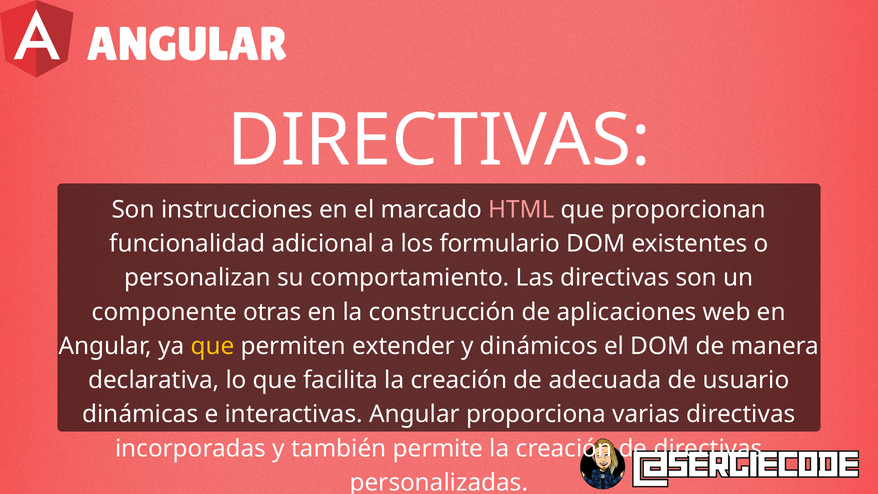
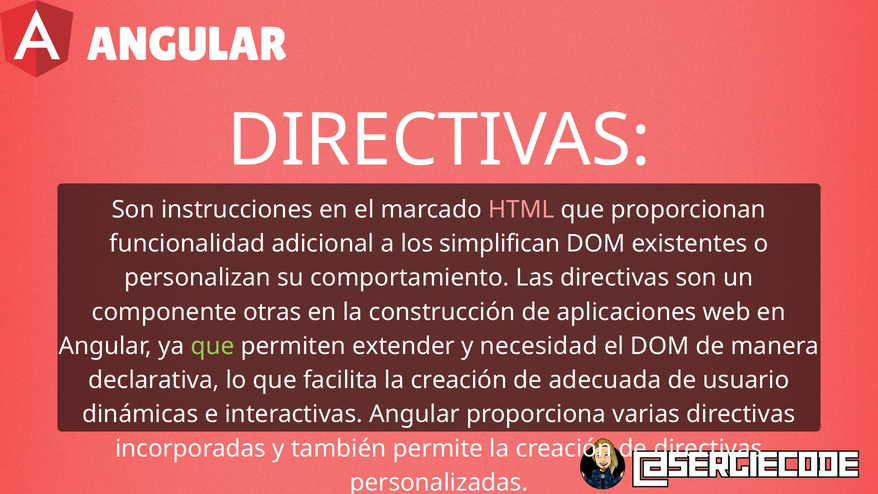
formulario: formulario -> simplifican
que at (212, 346) colour: yellow -> light green
dinámicos: dinámicos -> necesidad
